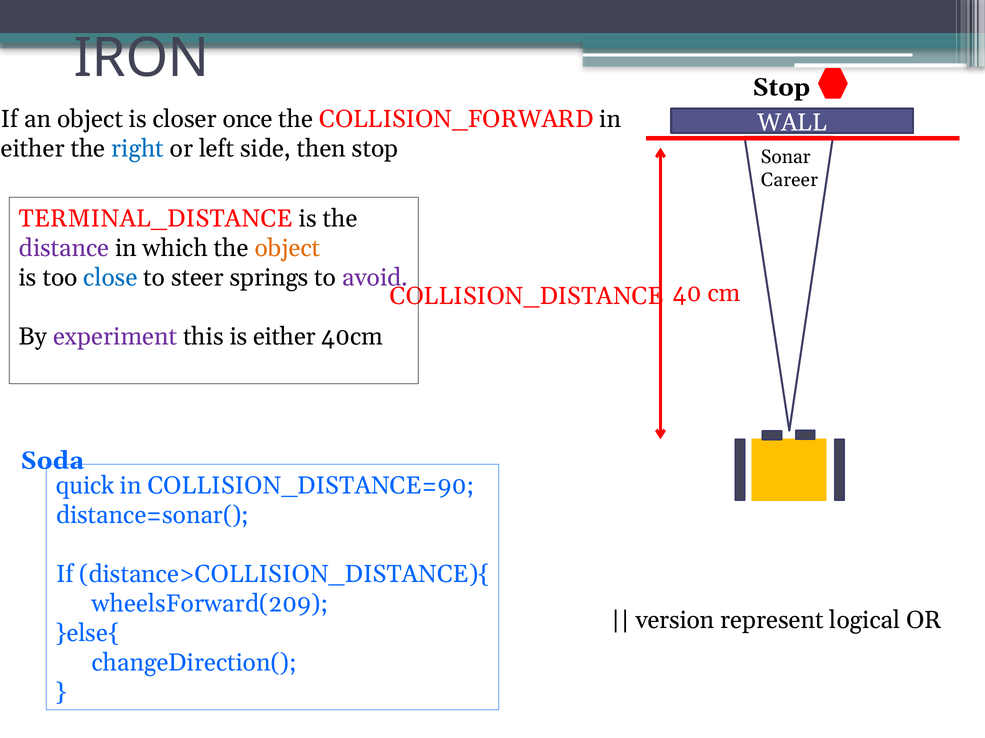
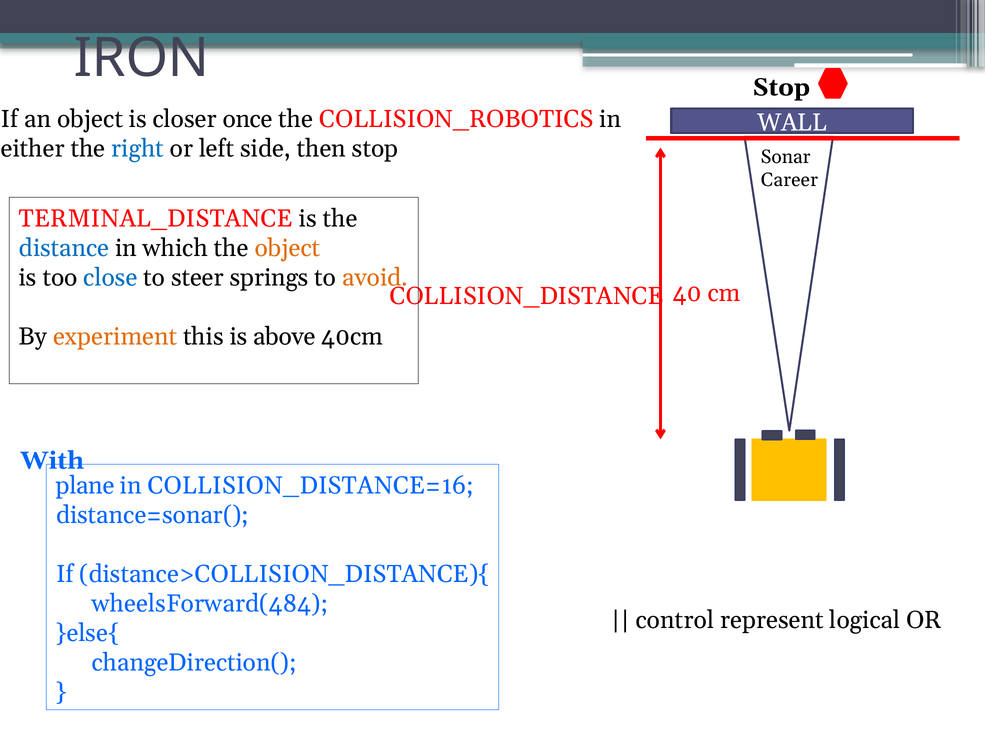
COLLISION_FORWARD: COLLISION_FORWARD -> COLLISION_ROBOTICS
distance colour: purple -> blue
avoid colour: purple -> orange
experiment colour: purple -> orange
is either: either -> above
Soda: Soda -> With
quick: quick -> plane
COLLISION_DISTANCE=90: COLLISION_DISTANCE=90 -> COLLISION_DISTANCE=16
wheelsForward(209: wheelsForward(209 -> wheelsForward(484
version: version -> control
